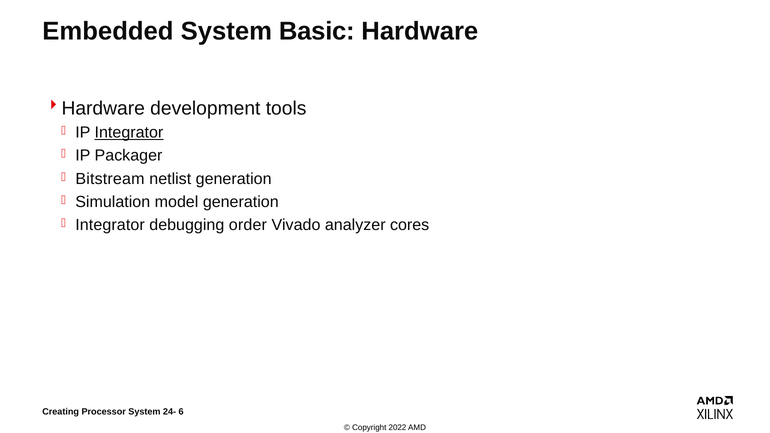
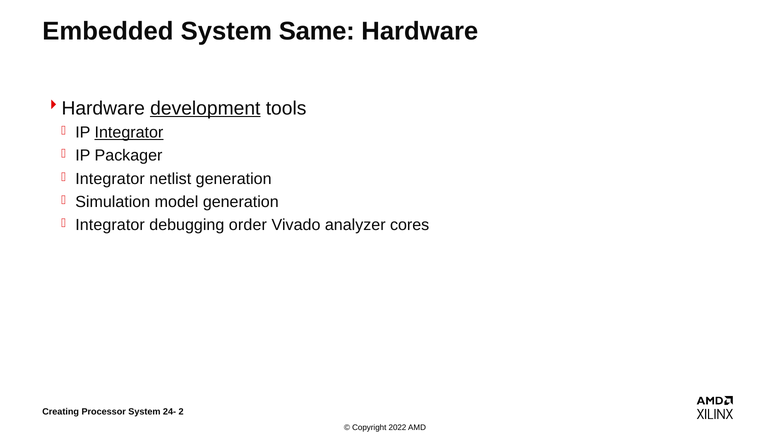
Basic: Basic -> Same
development underline: none -> present
Bitstream at (110, 179): Bitstream -> Integrator
6: 6 -> 2
